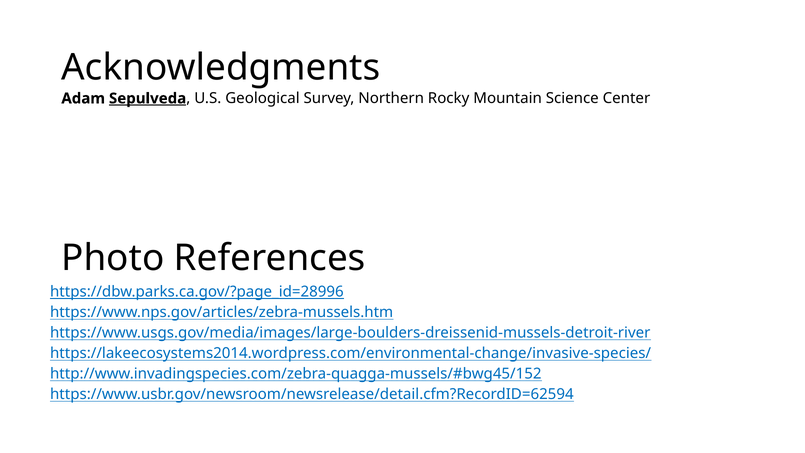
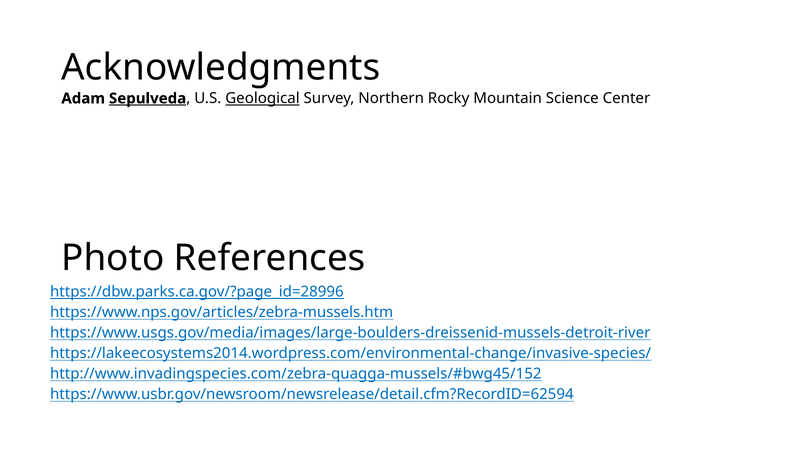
Geological underline: none -> present
